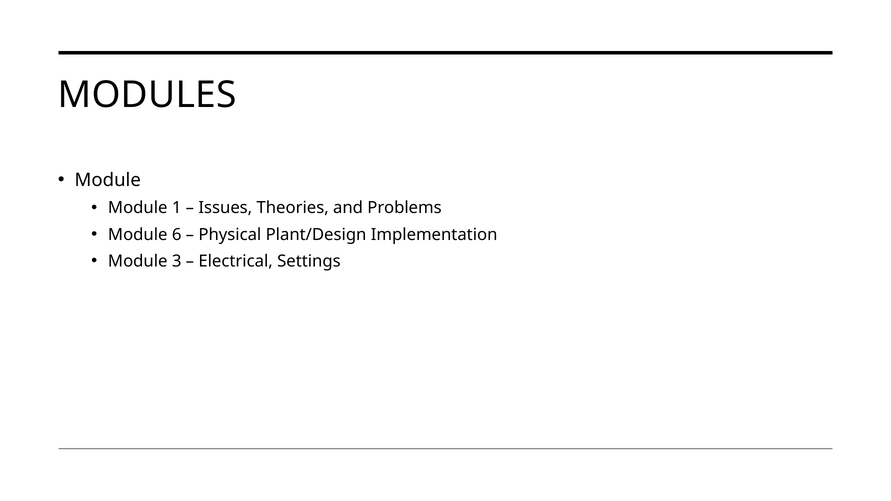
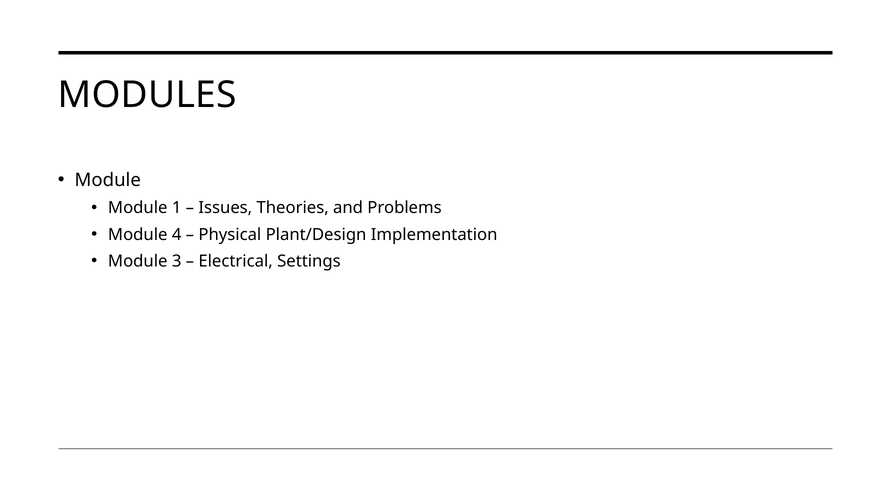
6: 6 -> 4
